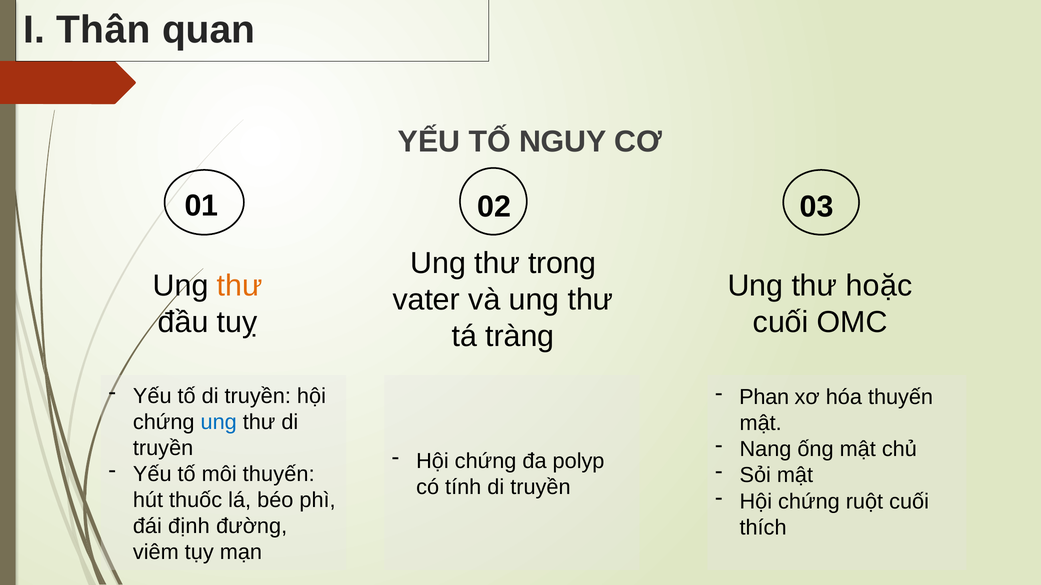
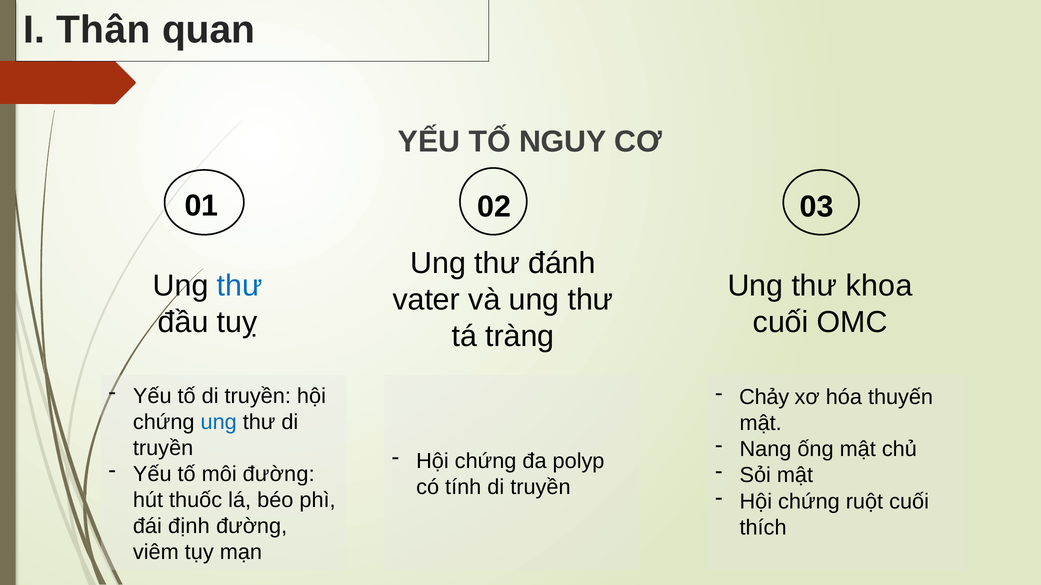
trong: trong -> đánh
thư at (240, 286) colour: orange -> blue
hoặc: hoặc -> khoa
Phan: Phan -> Chảy
môi thuyến: thuyến -> đường
